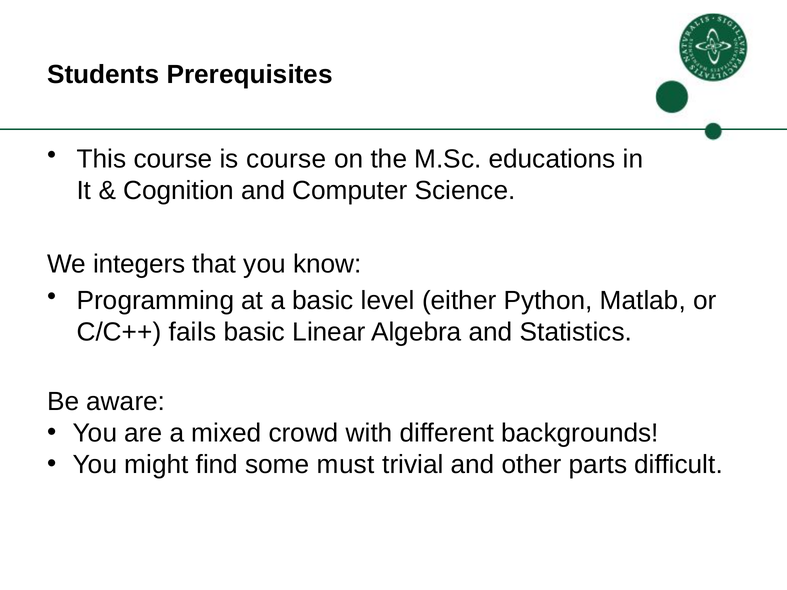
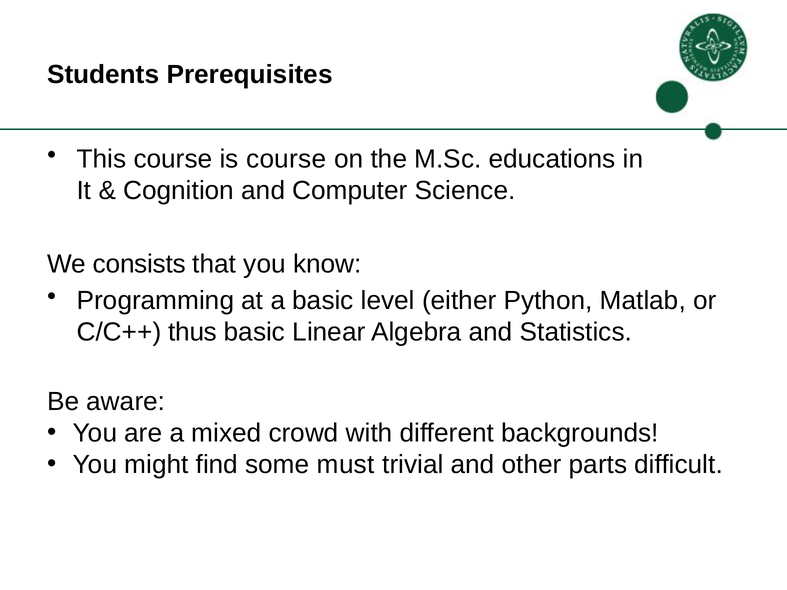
integers: integers -> consists
fails: fails -> thus
